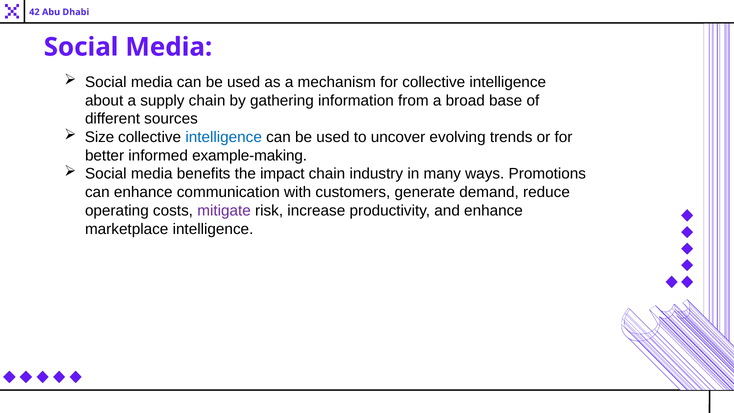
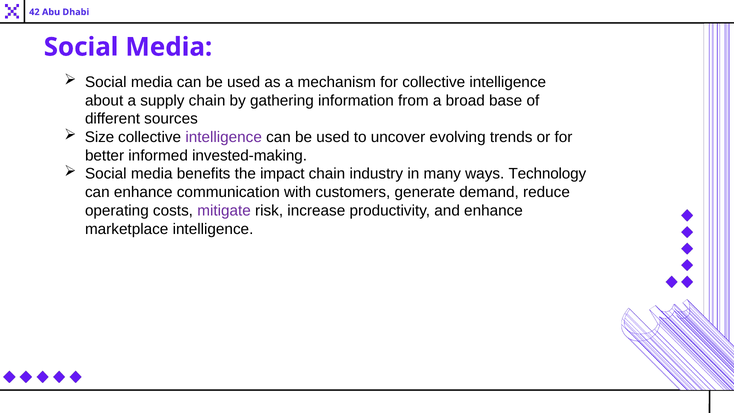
intelligence at (224, 137) colour: blue -> purple
example-making: example-making -> invested-making
Promotions: Promotions -> Technology
